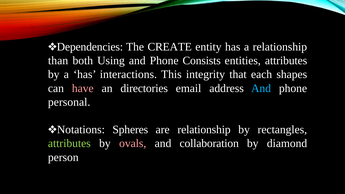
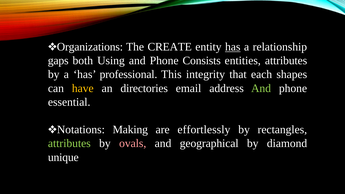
Dependencies: Dependencies -> Organizations
has at (233, 47) underline: none -> present
than: than -> gaps
interactions: interactions -> professional
have colour: pink -> yellow
And at (261, 88) colour: light blue -> light green
personal: personal -> essential
Spheres: Spheres -> Making
are relationship: relationship -> effortlessly
collaboration: collaboration -> geographical
person: person -> unique
